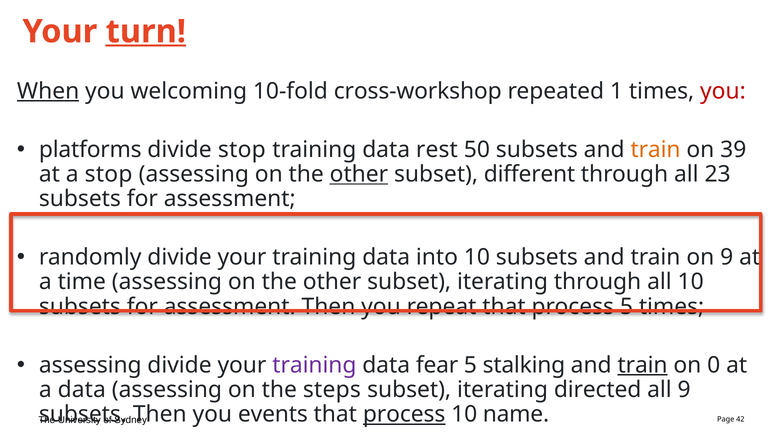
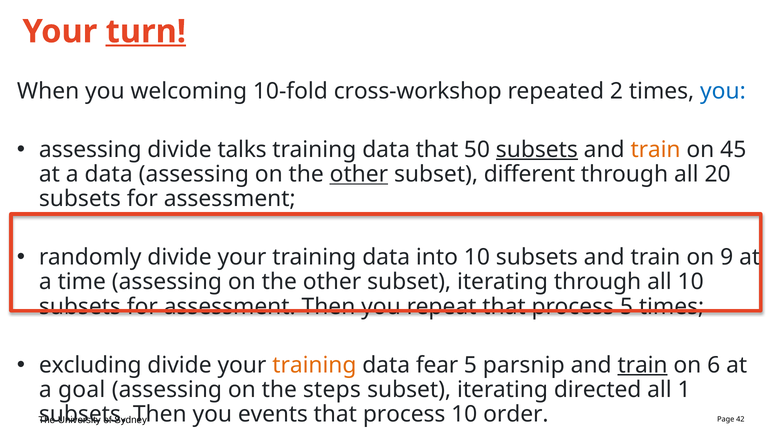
When underline: present -> none
1: 1 -> 2
you at (723, 91) colour: red -> blue
platforms at (90, 150): platforms -> assessing
divide stop: stop -> talks
data rest: rest -> that
subsets at (537, 150) underline: none -> present
39: 39 -> 45
a stop: stop -> data
23: 23 -> 20
assessing at (90, 365): assessing -> excluding
training at (314, 365) colour: purple -> orange
stalking: stalking -> parsnip
0: 0 -> 6
a data: data -> goal
all 9: 9 -> 1
process at (404, 415) underline: present -> none
name: name -> order
